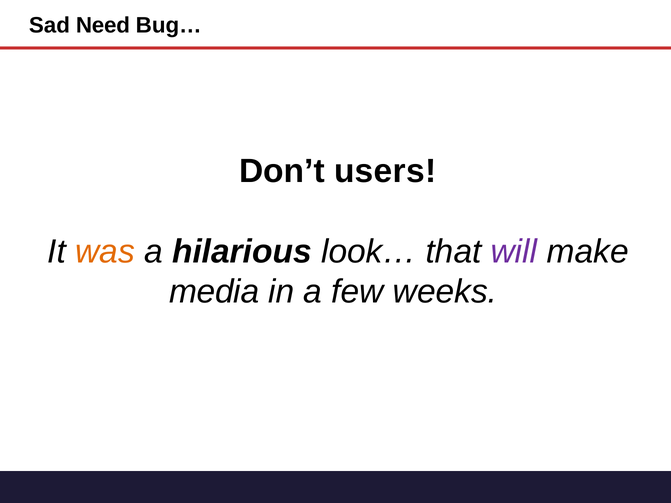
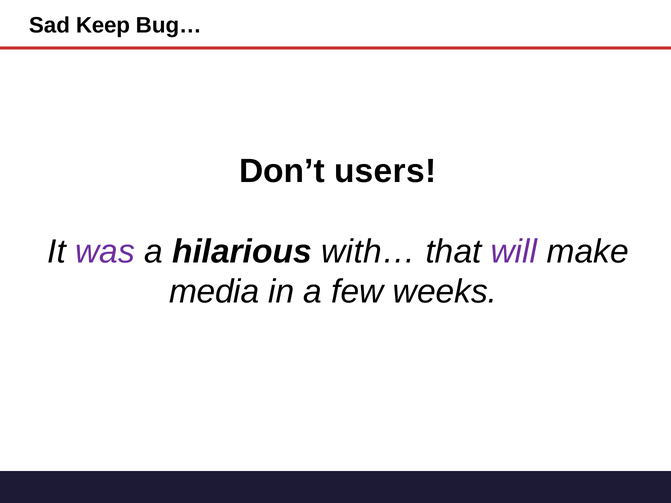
Need: Need -> Keep
was colour: orange -> purple
look…: look… -> with…
